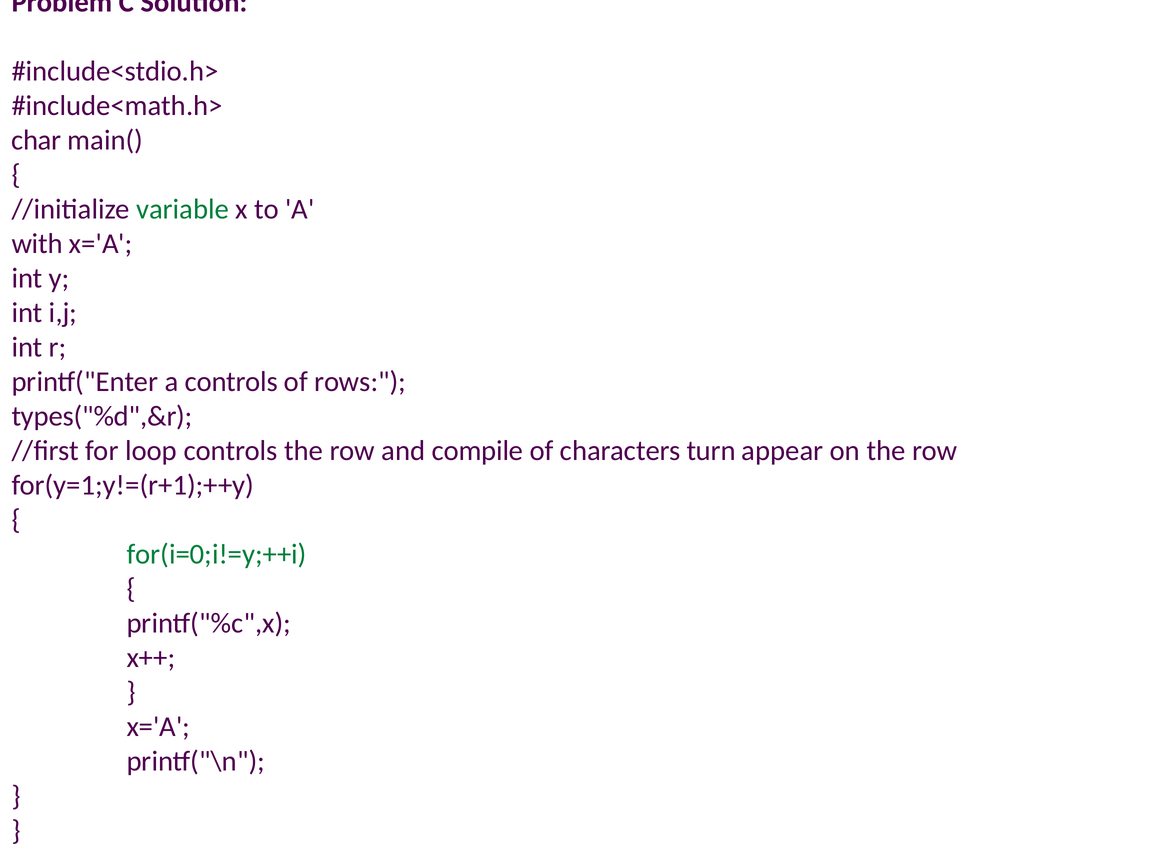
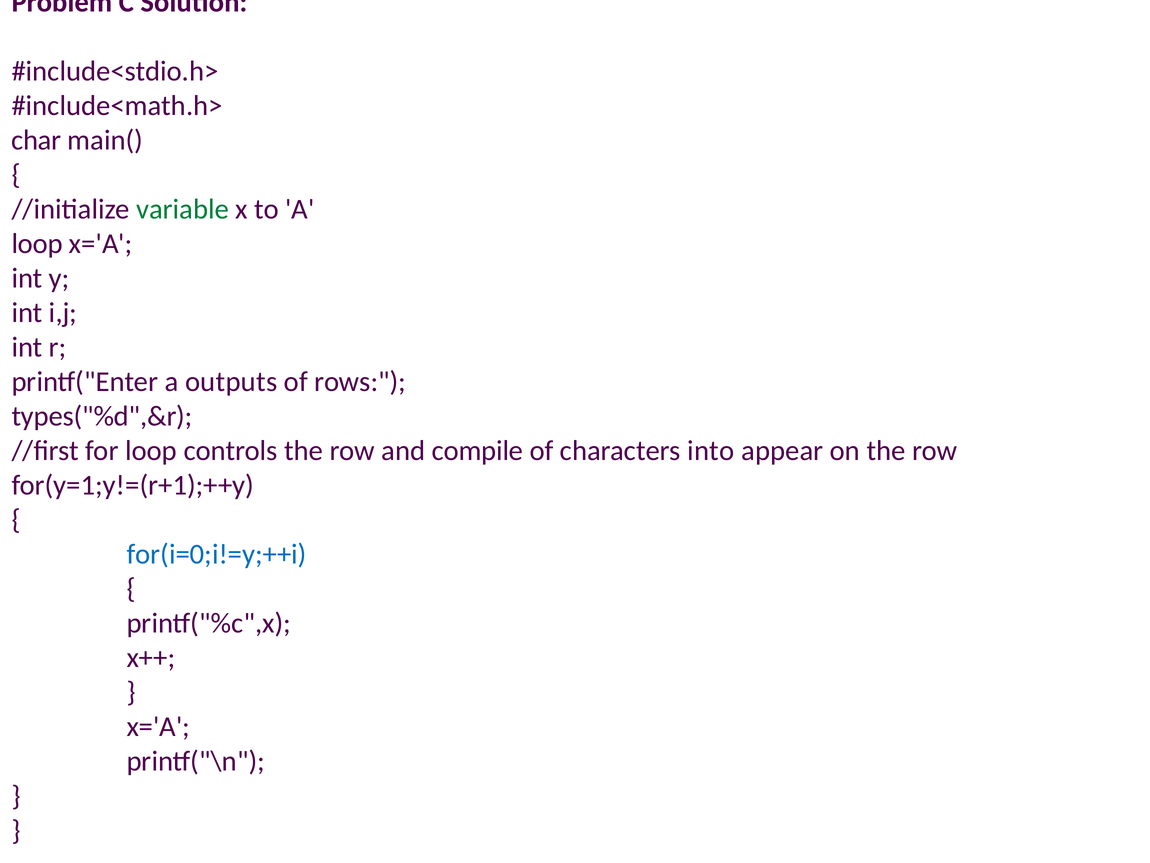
with at (37, 244): with -> loop
a controls: controls -> outputs
turn: turn -> into
for(i=0;i!=y;++i colour: green -> blue
